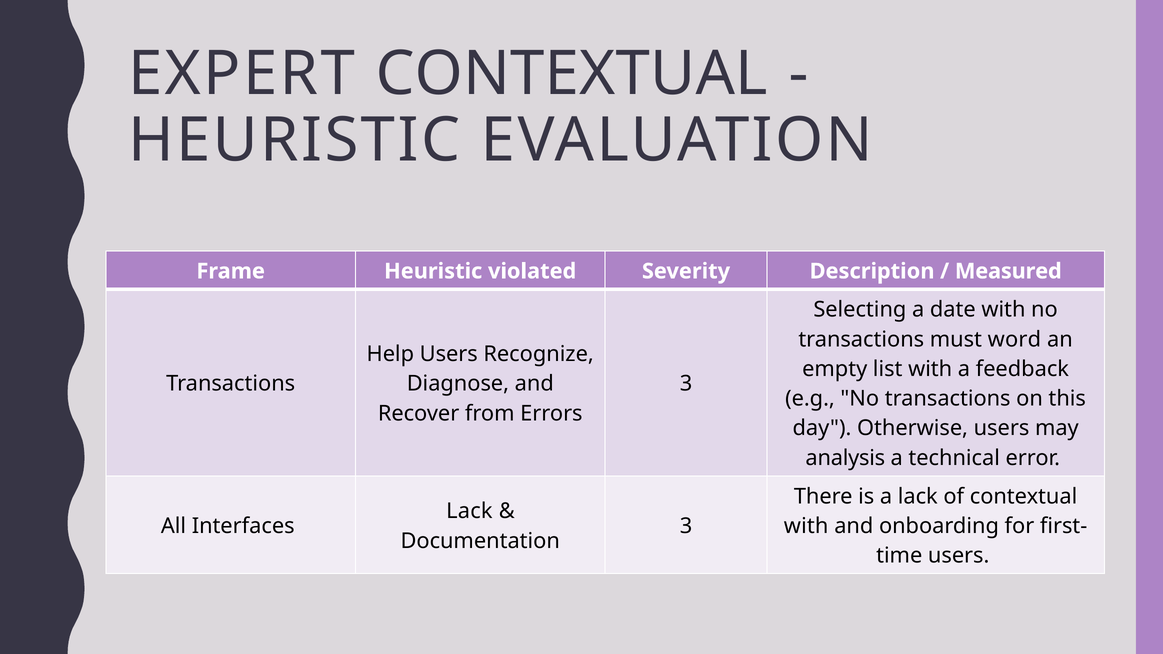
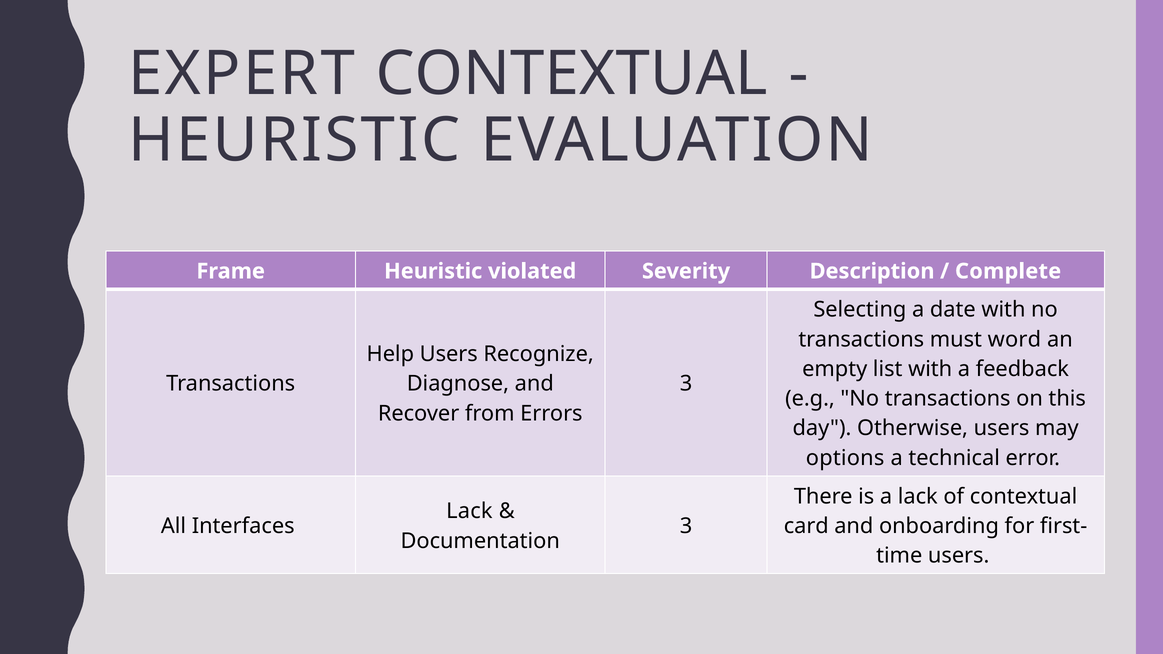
Measured: Measured -> Complete
analysis: analysis -> options
with at (806, 526): with -> card
